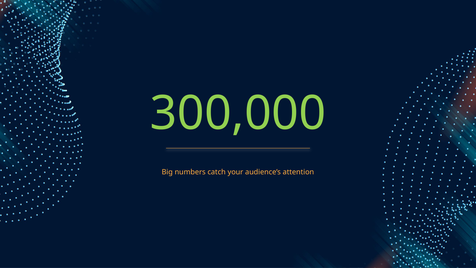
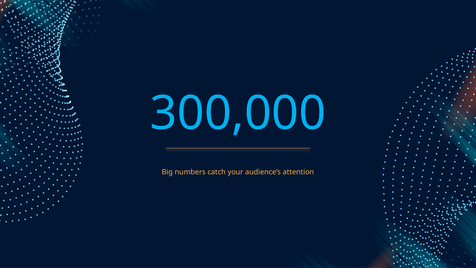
300,000 colour: light green -> light blue
